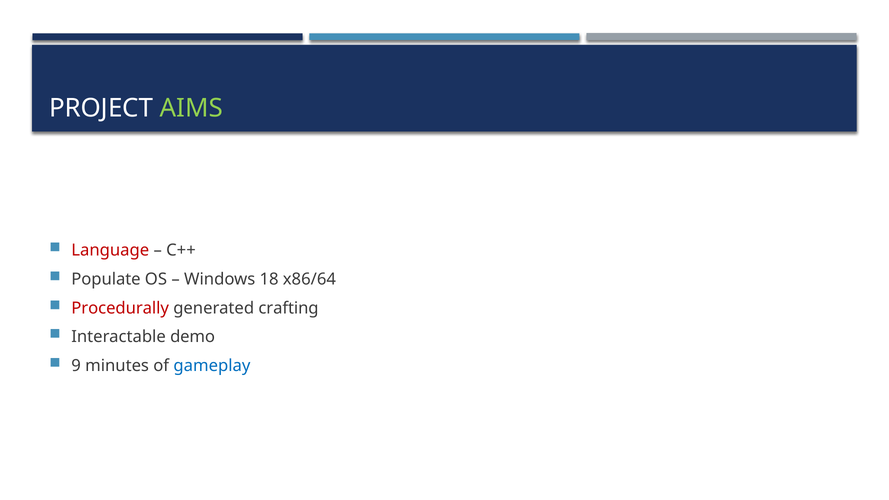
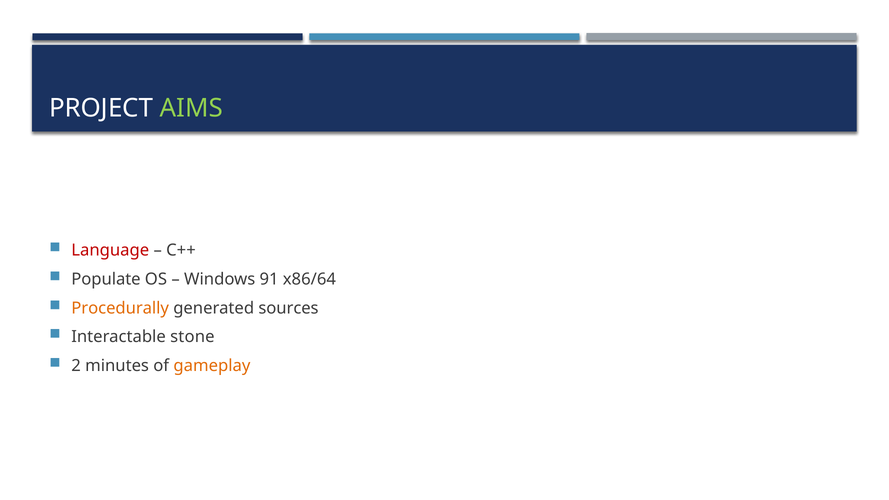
18: 18 -> 91
Procedurally colour: red -> orange
crafting: crafting -> sources
demo: demo -> stone
9: 9 -> 2
gameplay colour: blue -> orange
